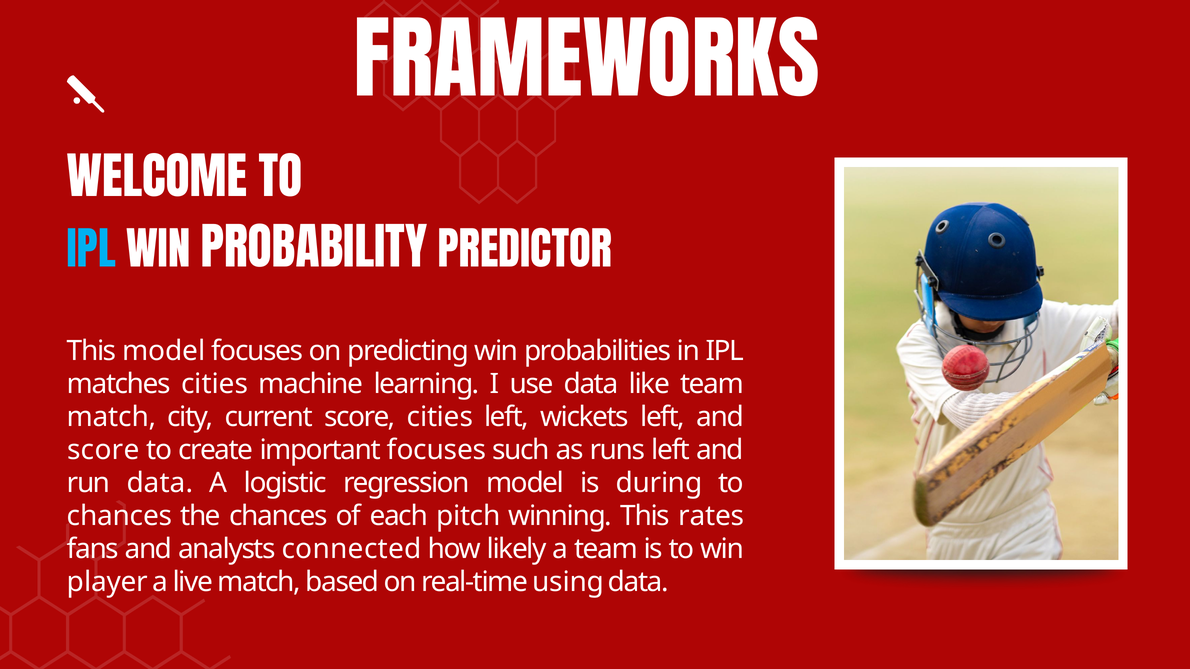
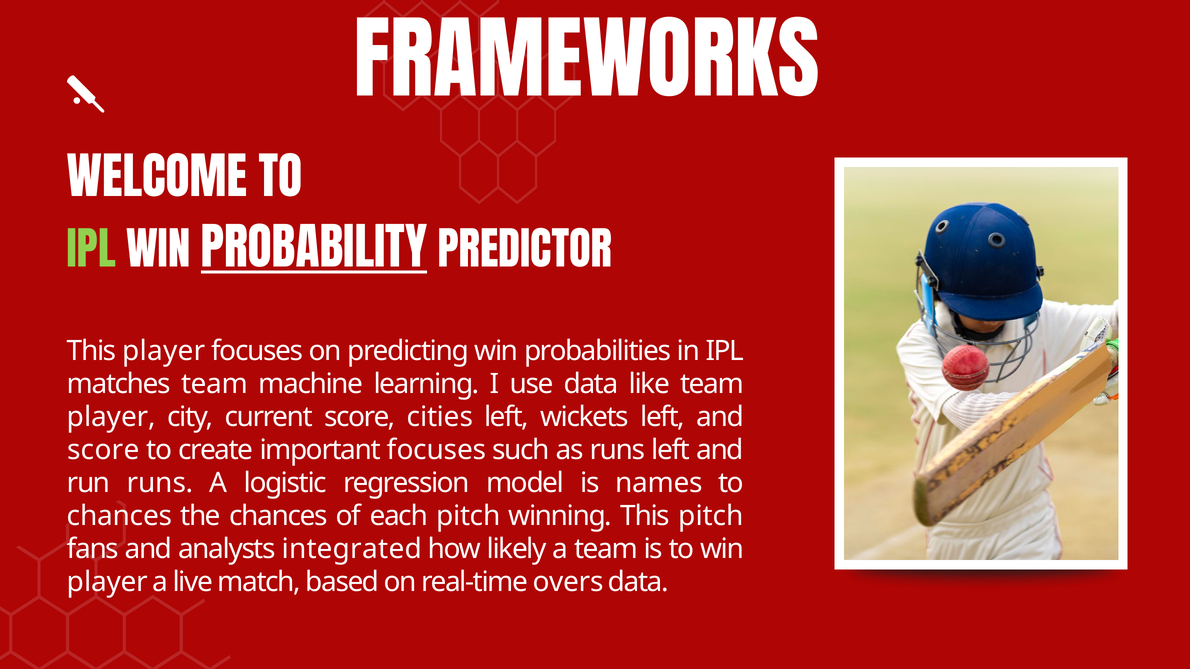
IPL at (91, 252) colour: light blue -> light green
PROBABILITY underline: none -> present
This model: model -> player
matches cities: cities -> team
match at (112, 417): match -> player
run data: data -> runs
during: during -> names
This rates: rates -> pitch
connected: connected -> integrated
using: using -> overs
